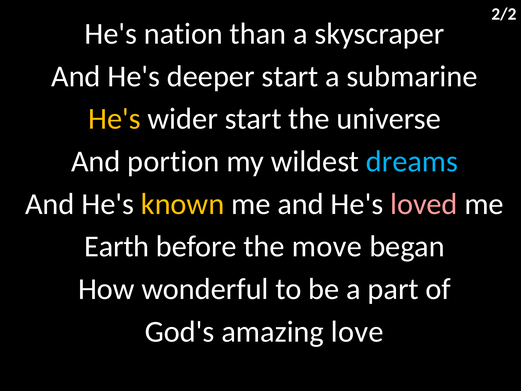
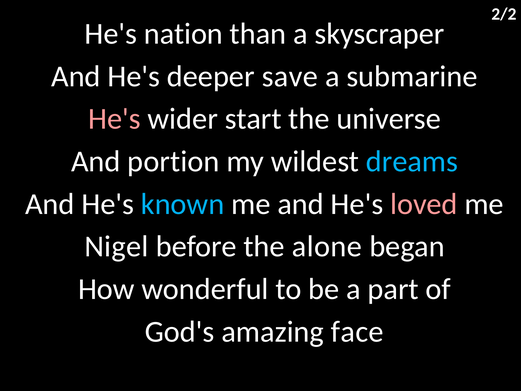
deeper start: start -> save
He's at (114, 119) colour: yellow -> pink
known colour: yellow -> light blue
Earth: Earth -> Nigel
move: move -> alone
love: love -> face
